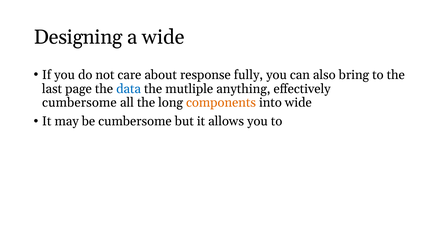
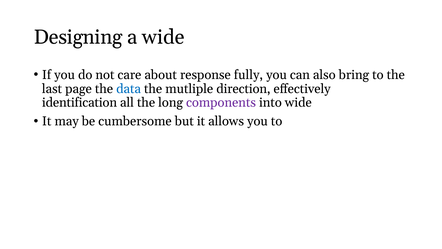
anything: anything -> direction
cumbersome at (79, 103): cumbersome -> identification
components colour: orange -> purple
